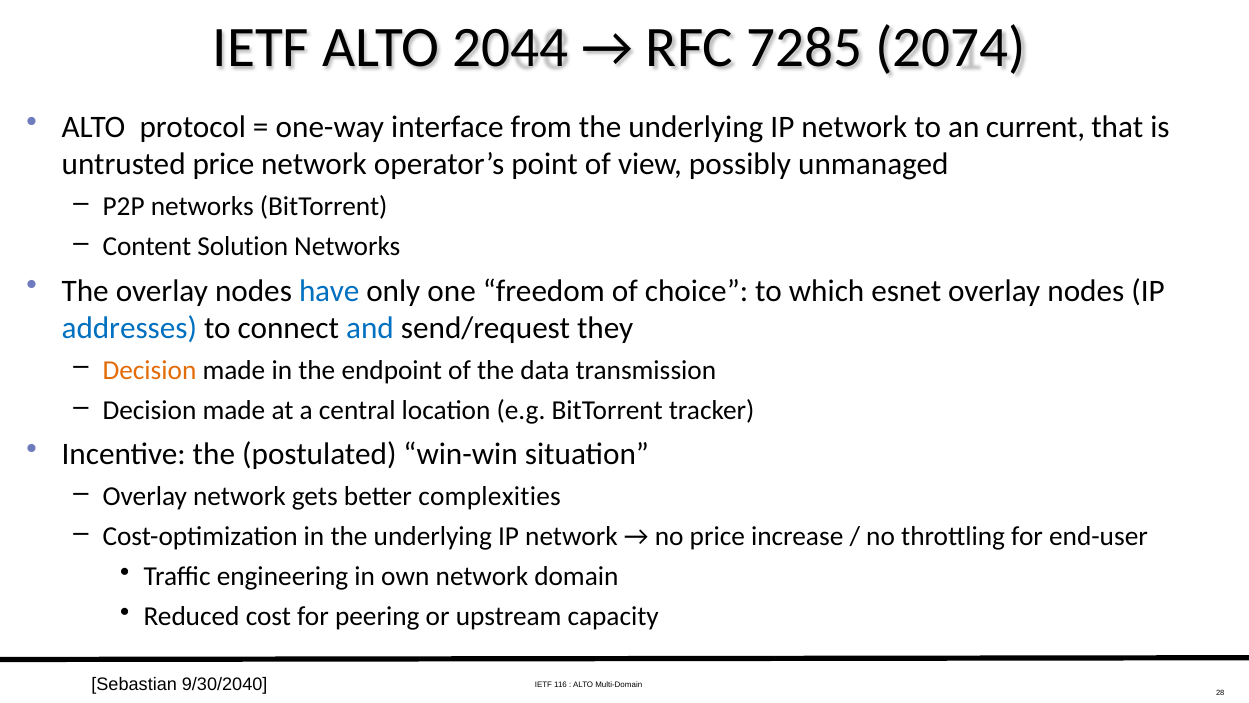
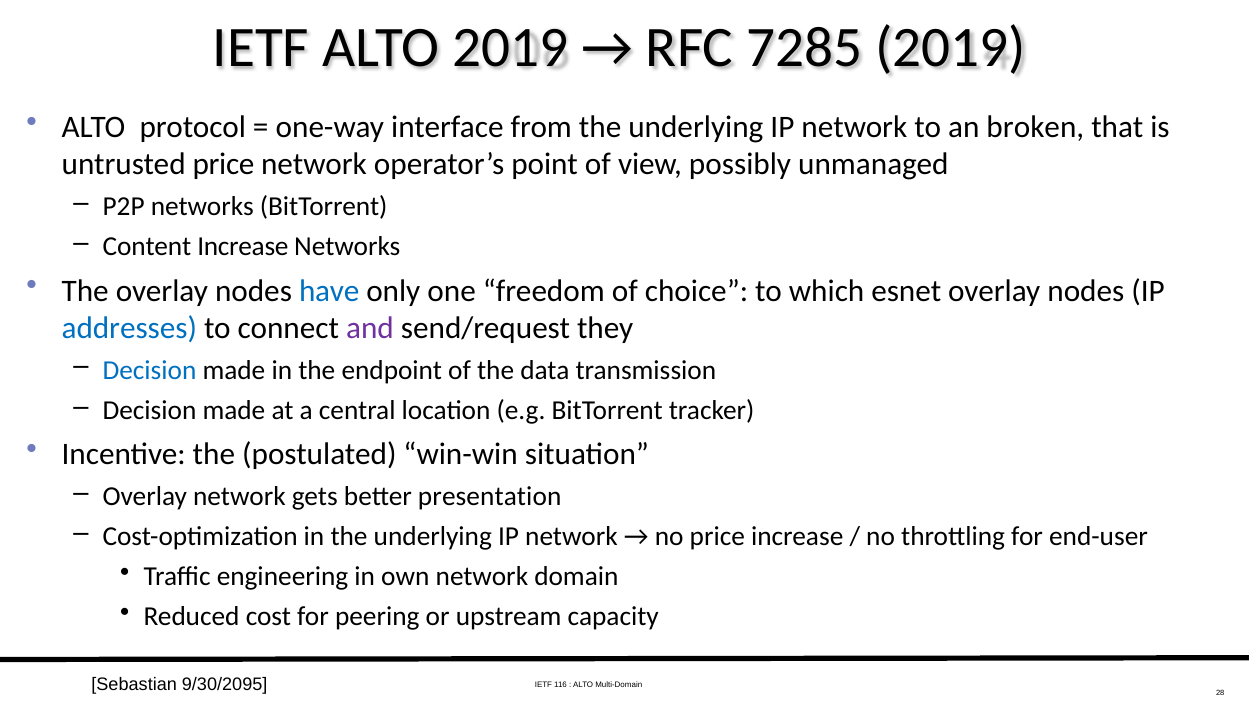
ALTO 2044: 2044 -> 2019
7285 2074: 2074 -> 2019
current: current -> broken
Content Solution: Solution -> Increase
and colour: blue -> purple
Decision at (149, 370) colour: orange -> blue
complexities: complexities -> presentation
9/30/2040: 9/30/2040 -> 9/30/2095
